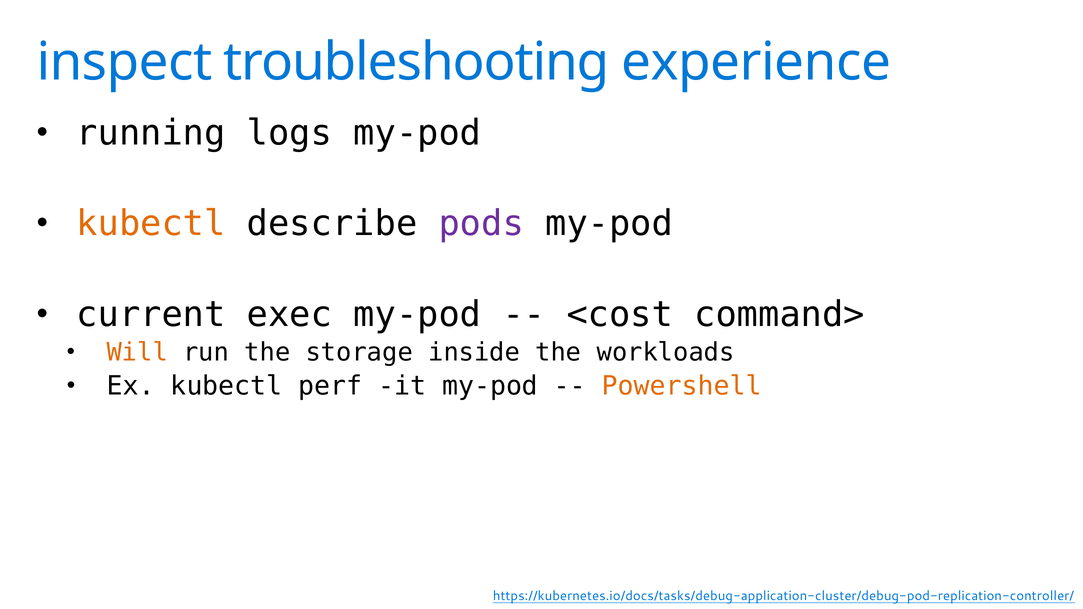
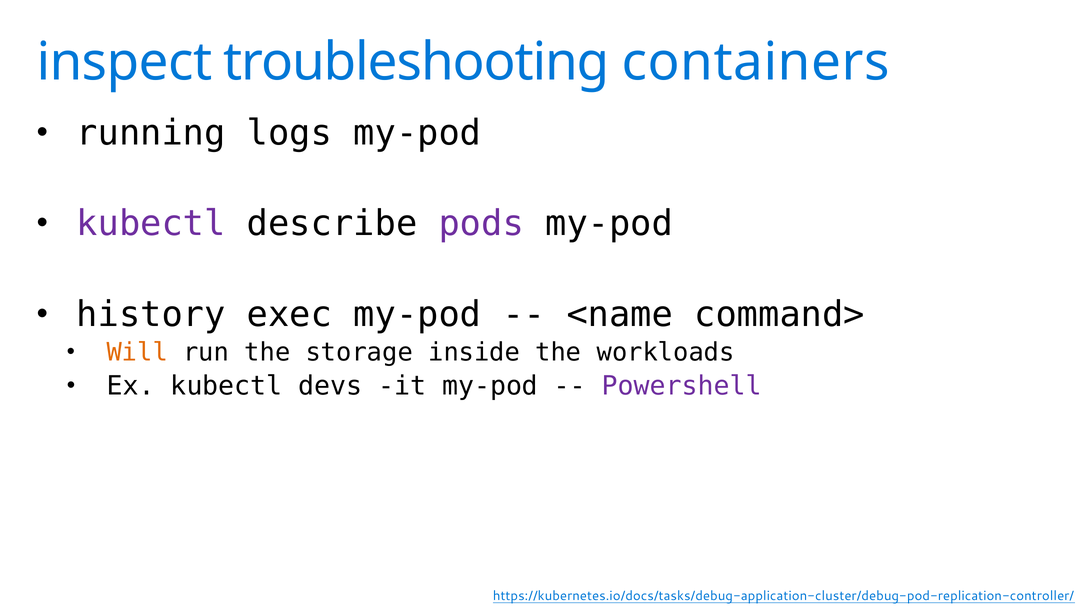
experience: experience -> containers
kubectl at (151, 224) colour: orange -> purple
current: current -> history
<cost: <cost -> <name
perf: perf -> devs
Powershell colour: orange -> purple
